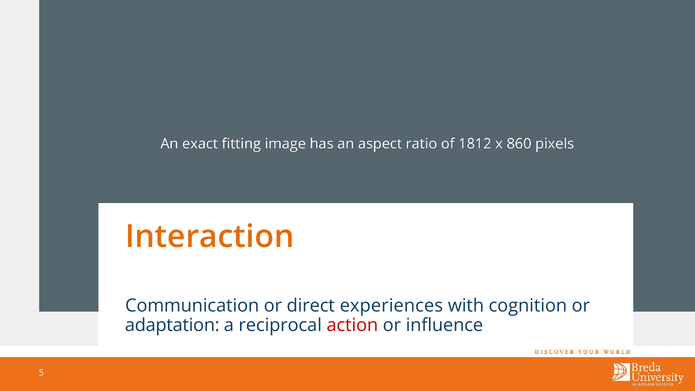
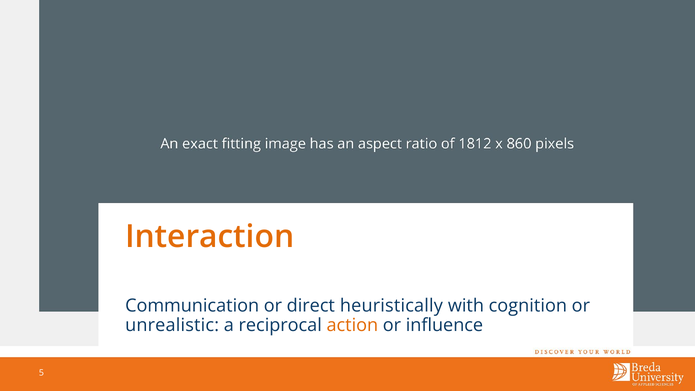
experiences: experiences -> heuristically
adaptation: adaptation -> unrealistic
action colour: red -> orange
